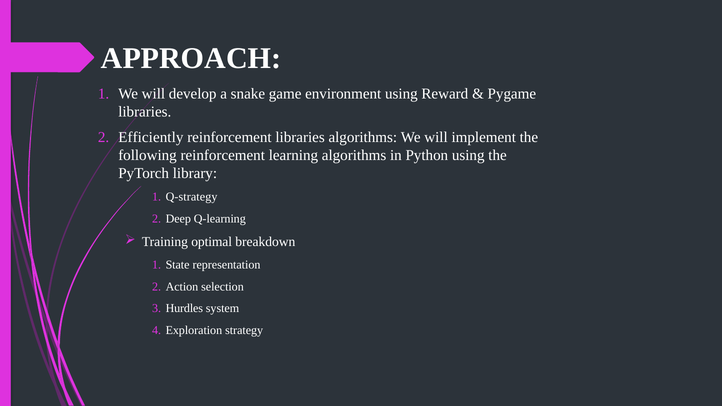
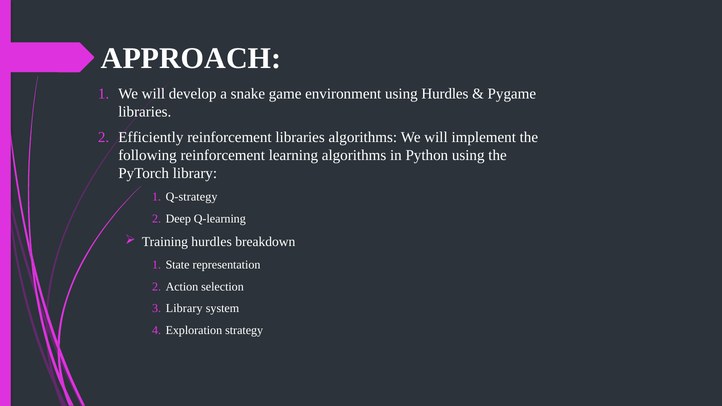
using Reward: Reward -> Hurdles
Training optimal: optimal -> hurdles
Hurdles at (184, 309): Hurdles -> Library
